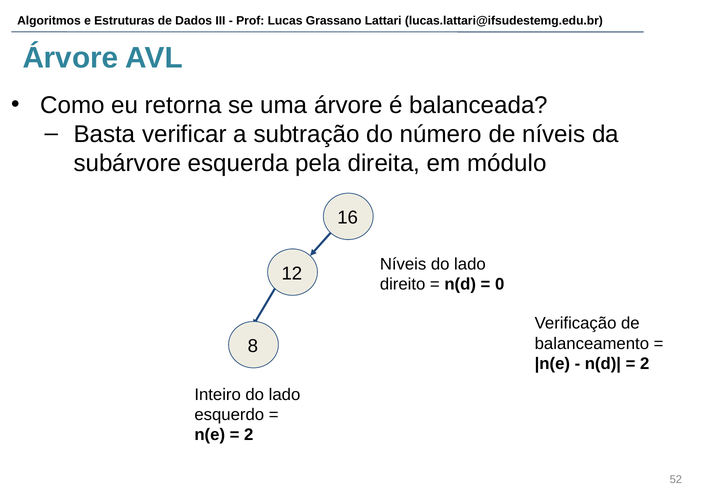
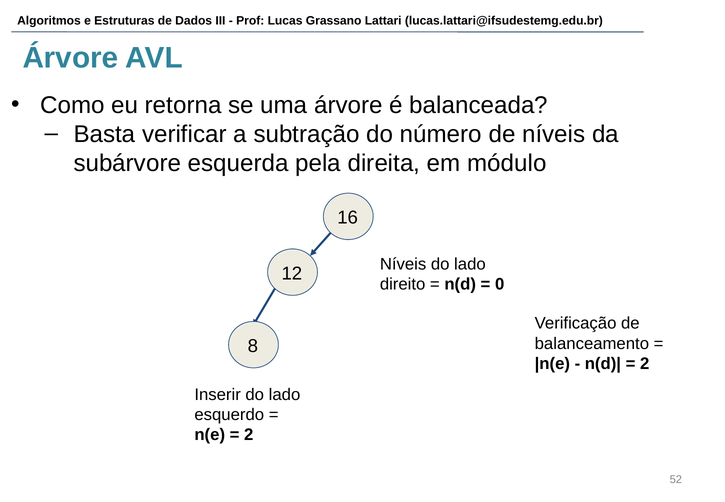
Inteiro: Inteiro -> Inserir
